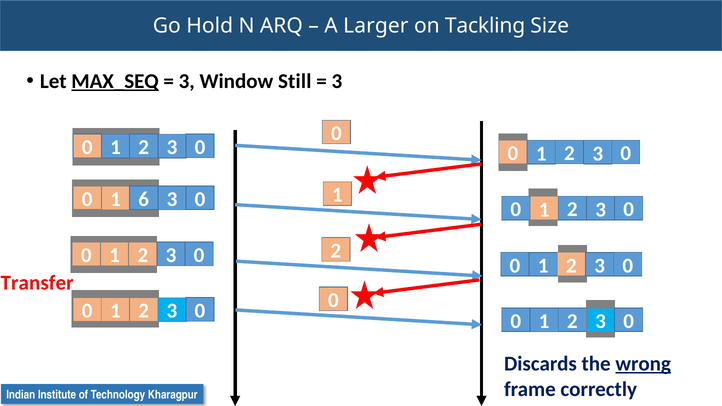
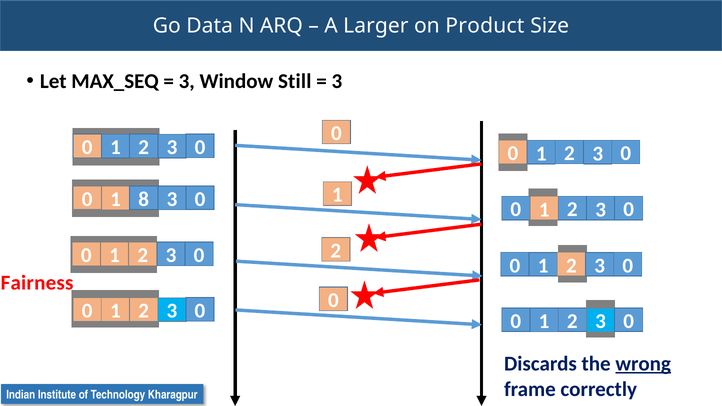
Hold: Hold -> Data
Tackling: Tackling -> Product
MAX_SEQ underline: present -> none
6: 6 -> 8
Transfer: Transfer -> Fairness
